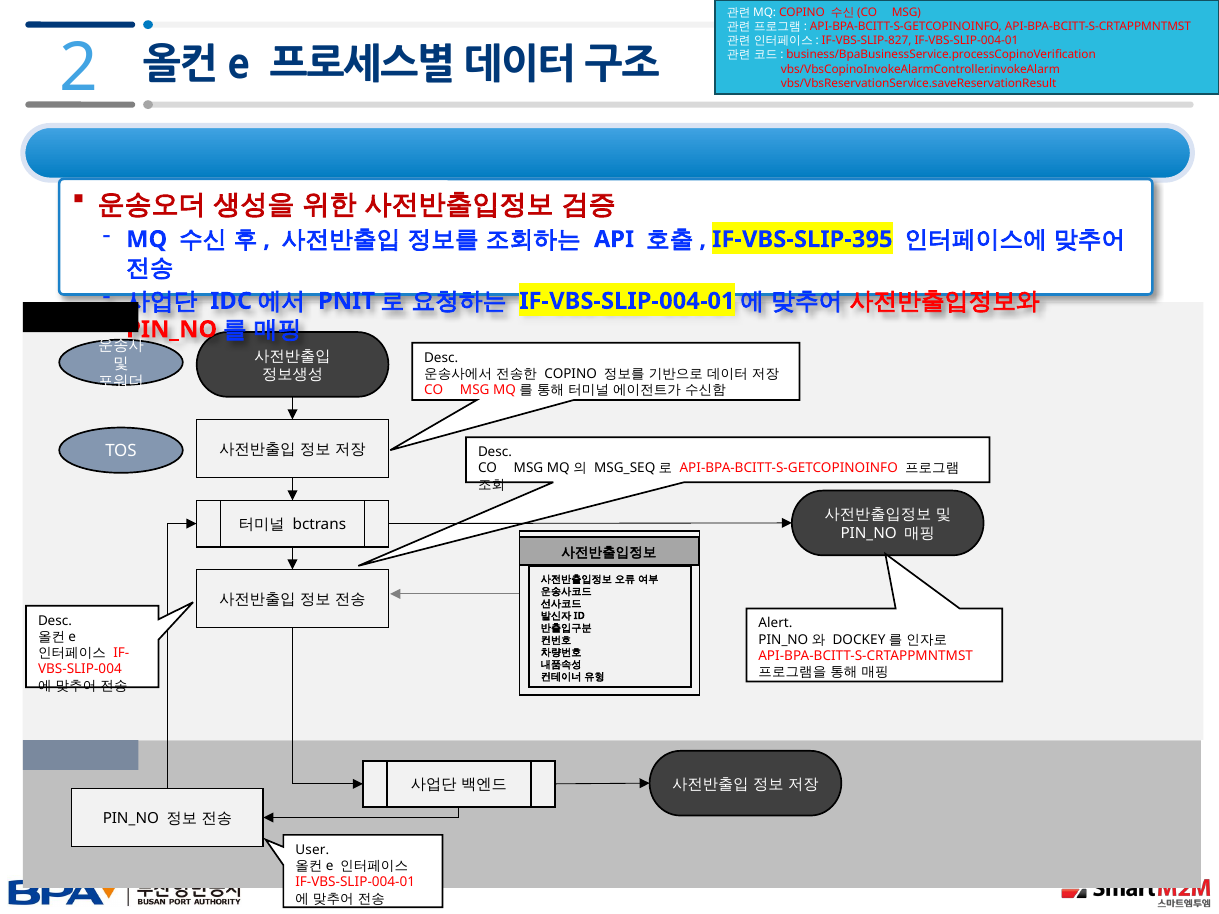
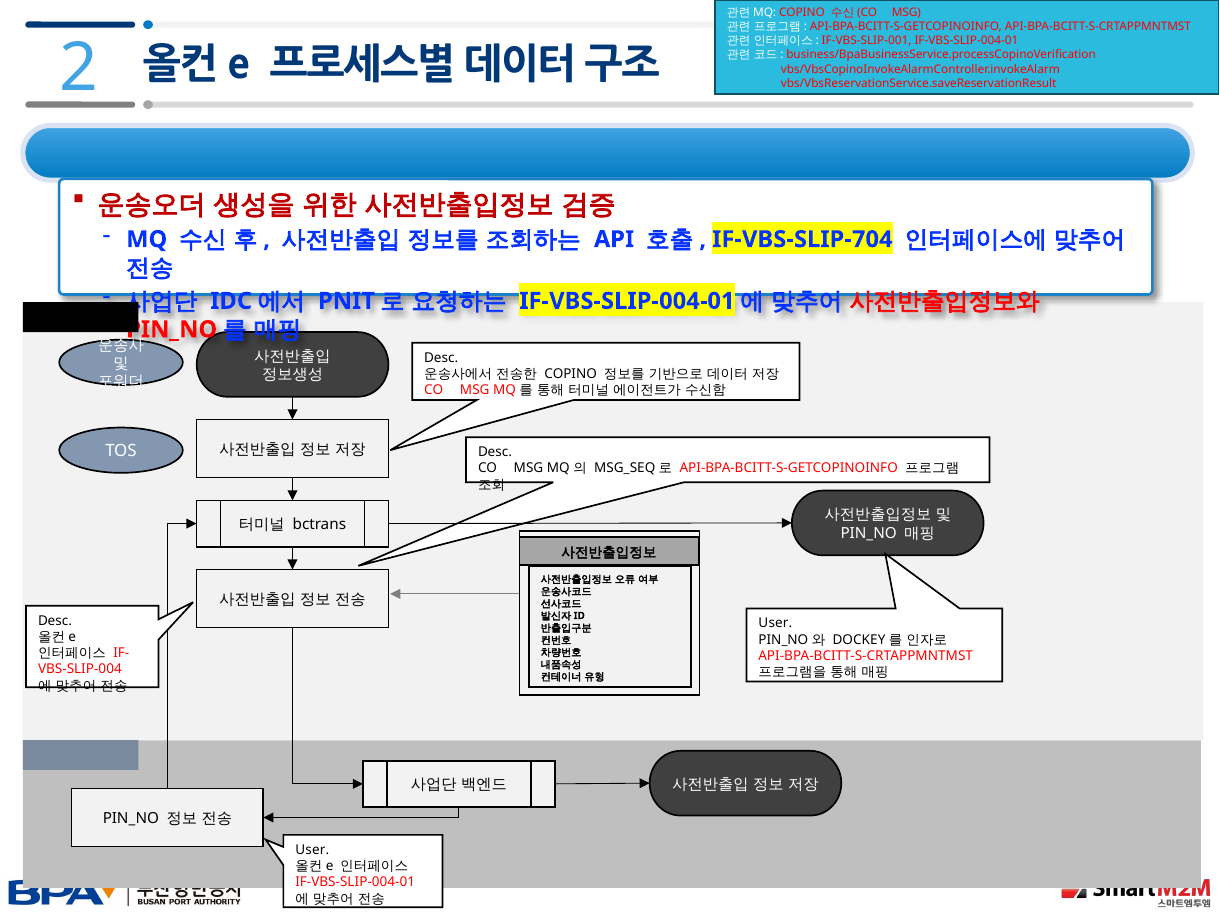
IF-VBS-SLIP-827: IF-VBS-SLIP-827 -> IF-VBS-SLIP-001
IF-VBS-SLIP-395: IF-VBS-SLIP-395 -> IF-VBS-SLIP-704
Alert at (775, 624): Alert -> User
